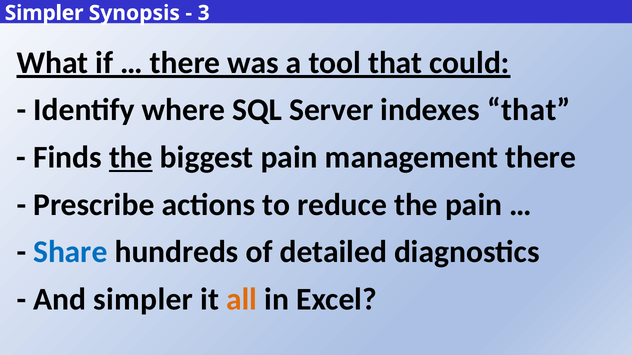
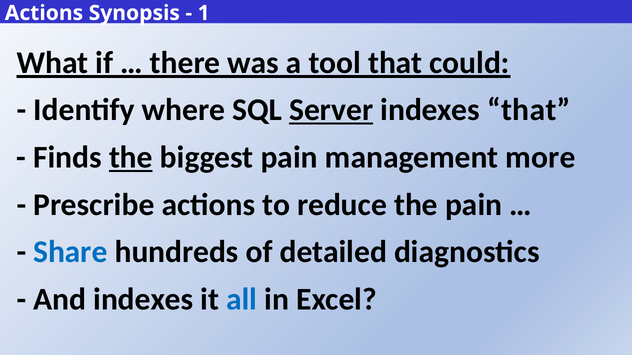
Simpler at (44, 13): Simpler -> Actions
3: 3 -> 1
Server underline: none -> present
management there: there -> more
And simpler: simpler -> indexes
all colour: orange -> blue
